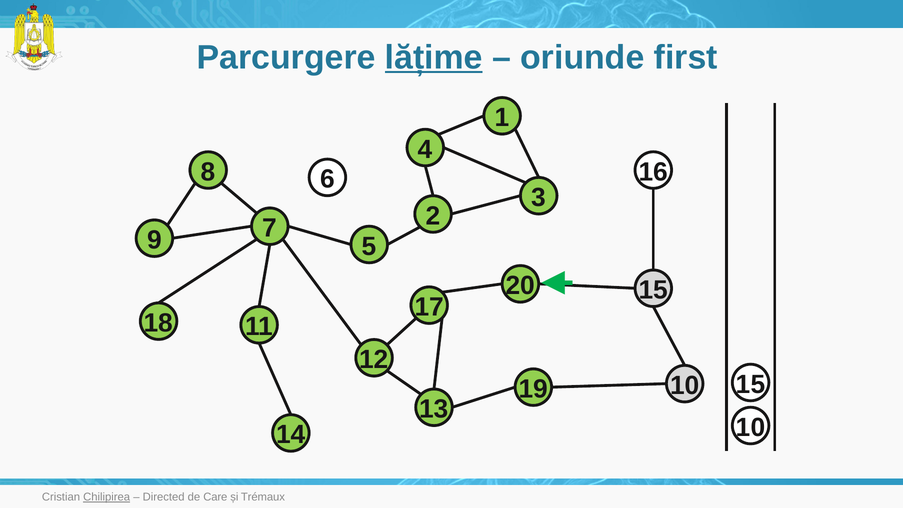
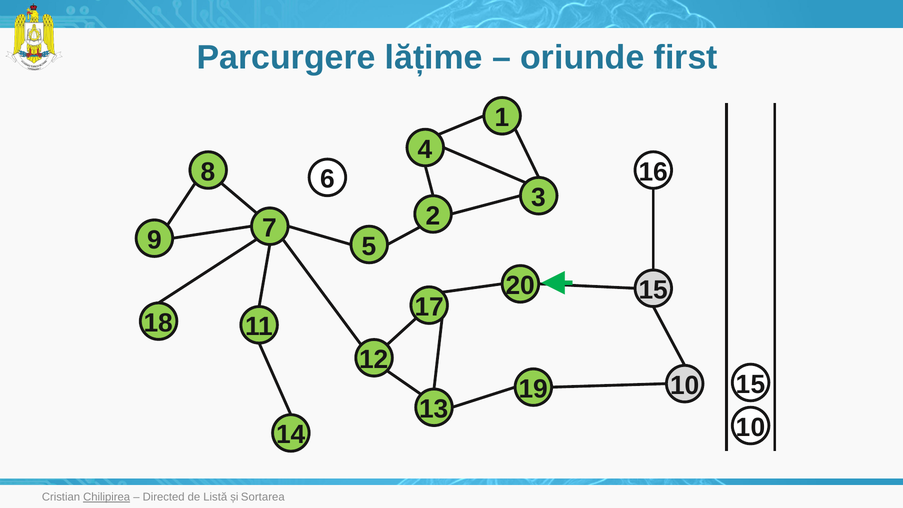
lățime underline: present -> none
Care: Care -> Listă
Trémaux: Trémaux -> Sortarea
